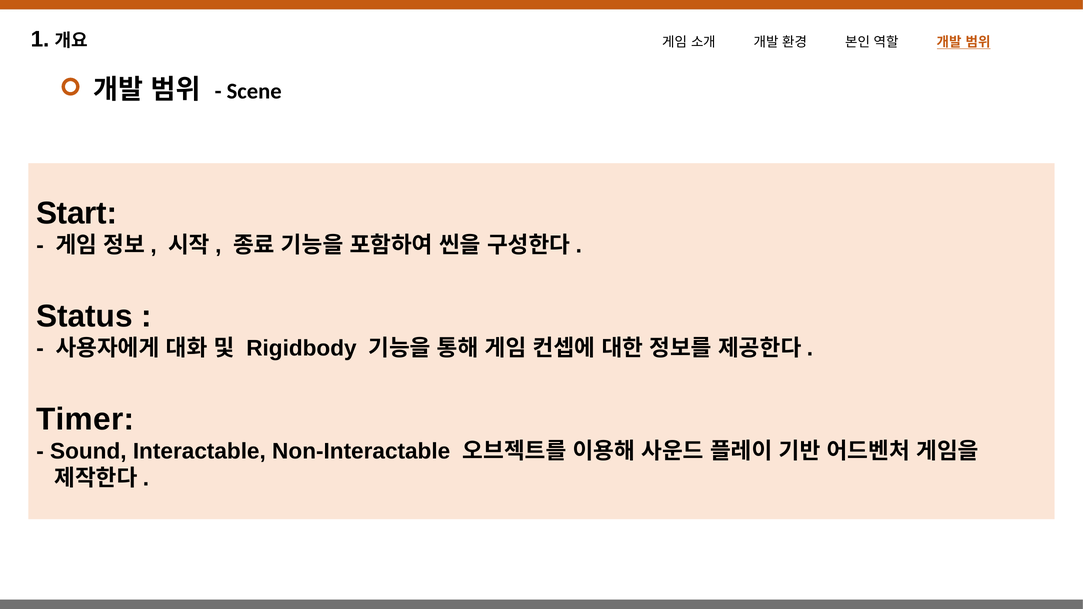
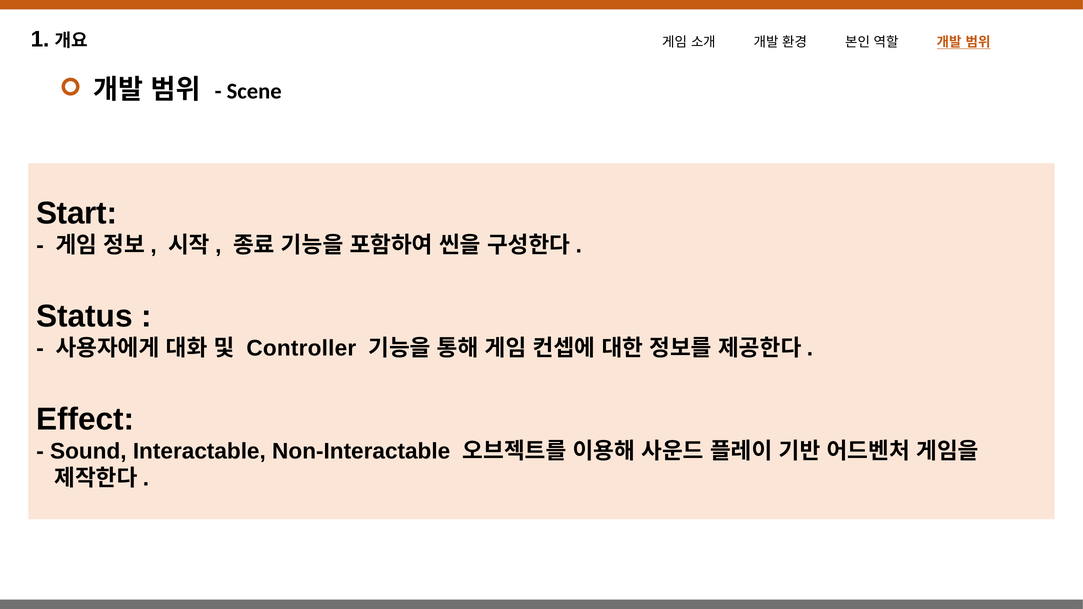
Rigidbody: Rigidbody -> Controller
Timer: Timer -> Effect
